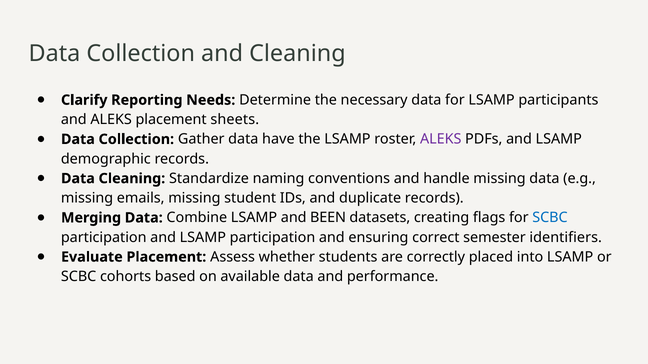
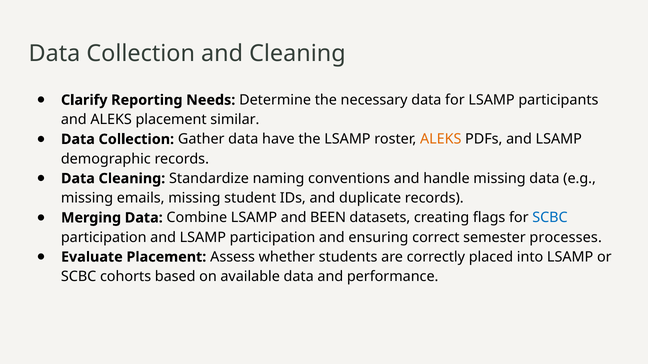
sheets: sheets -> similar
ALEKS at (441, 139) colour: purple -> orange
identifiers: identifiers -> processes
